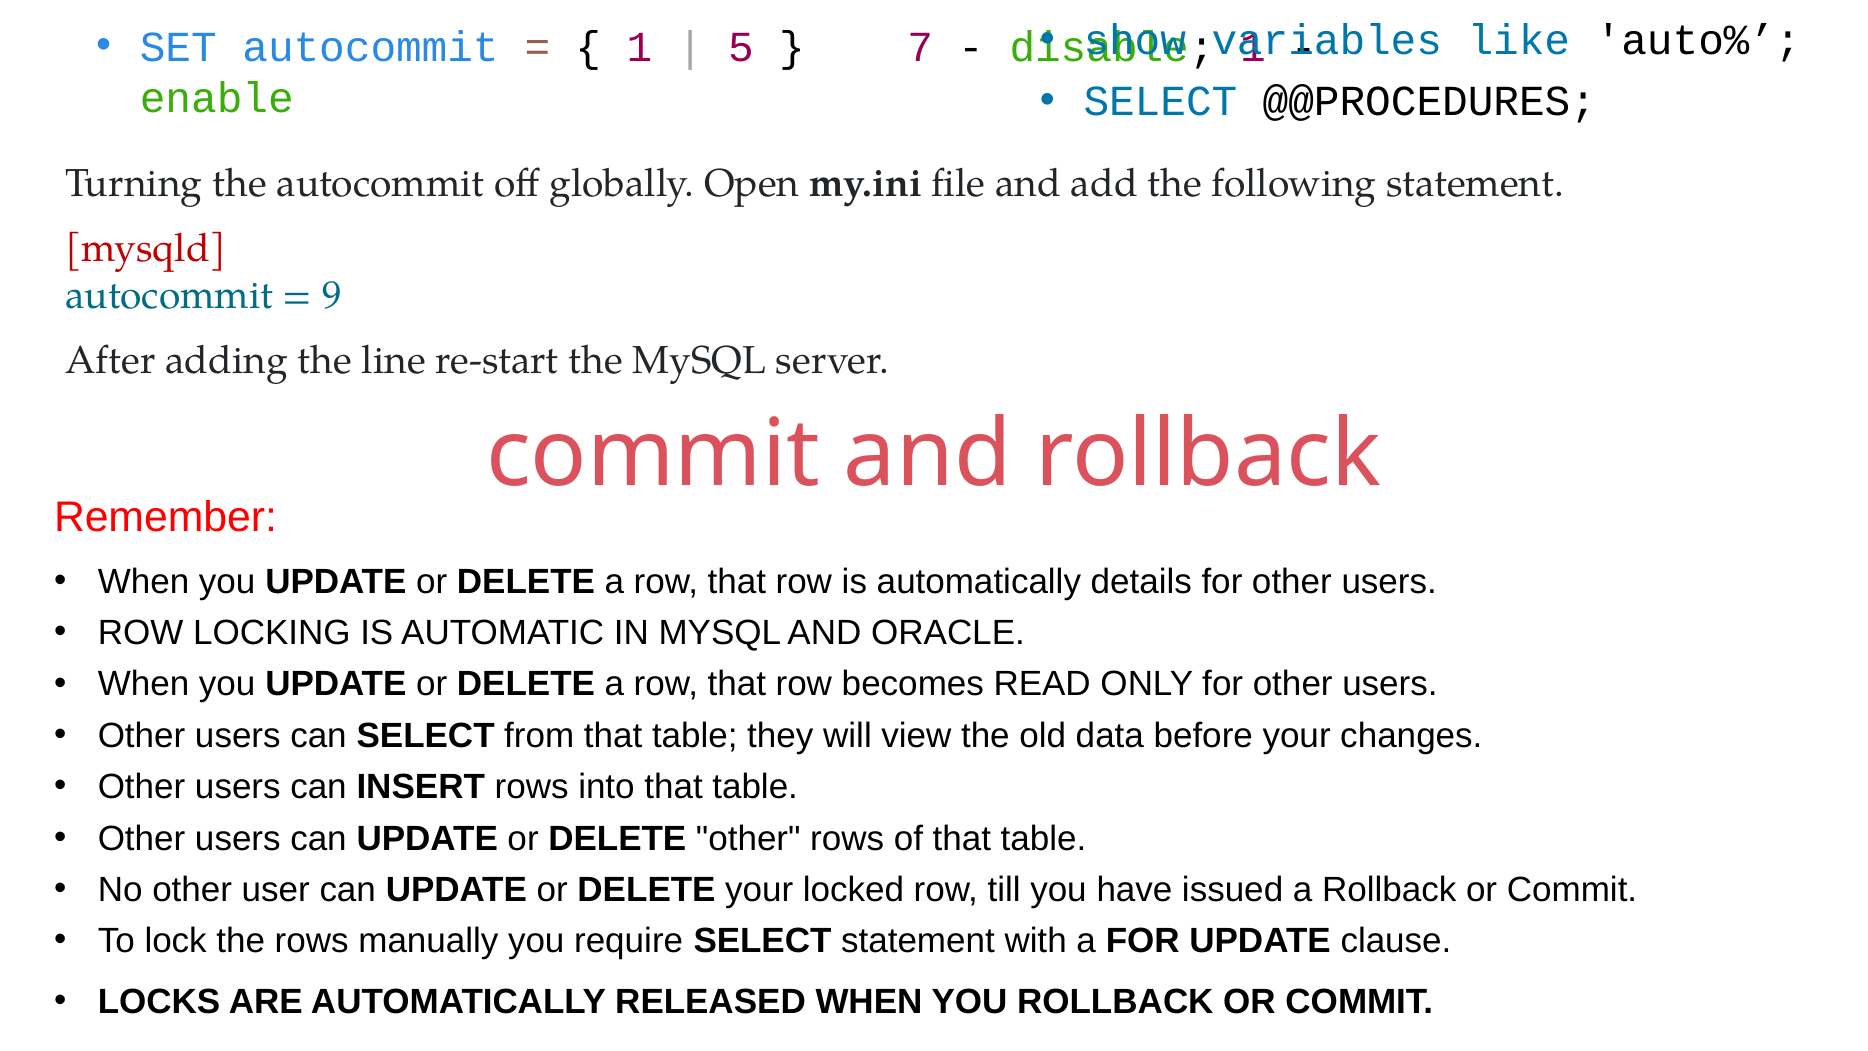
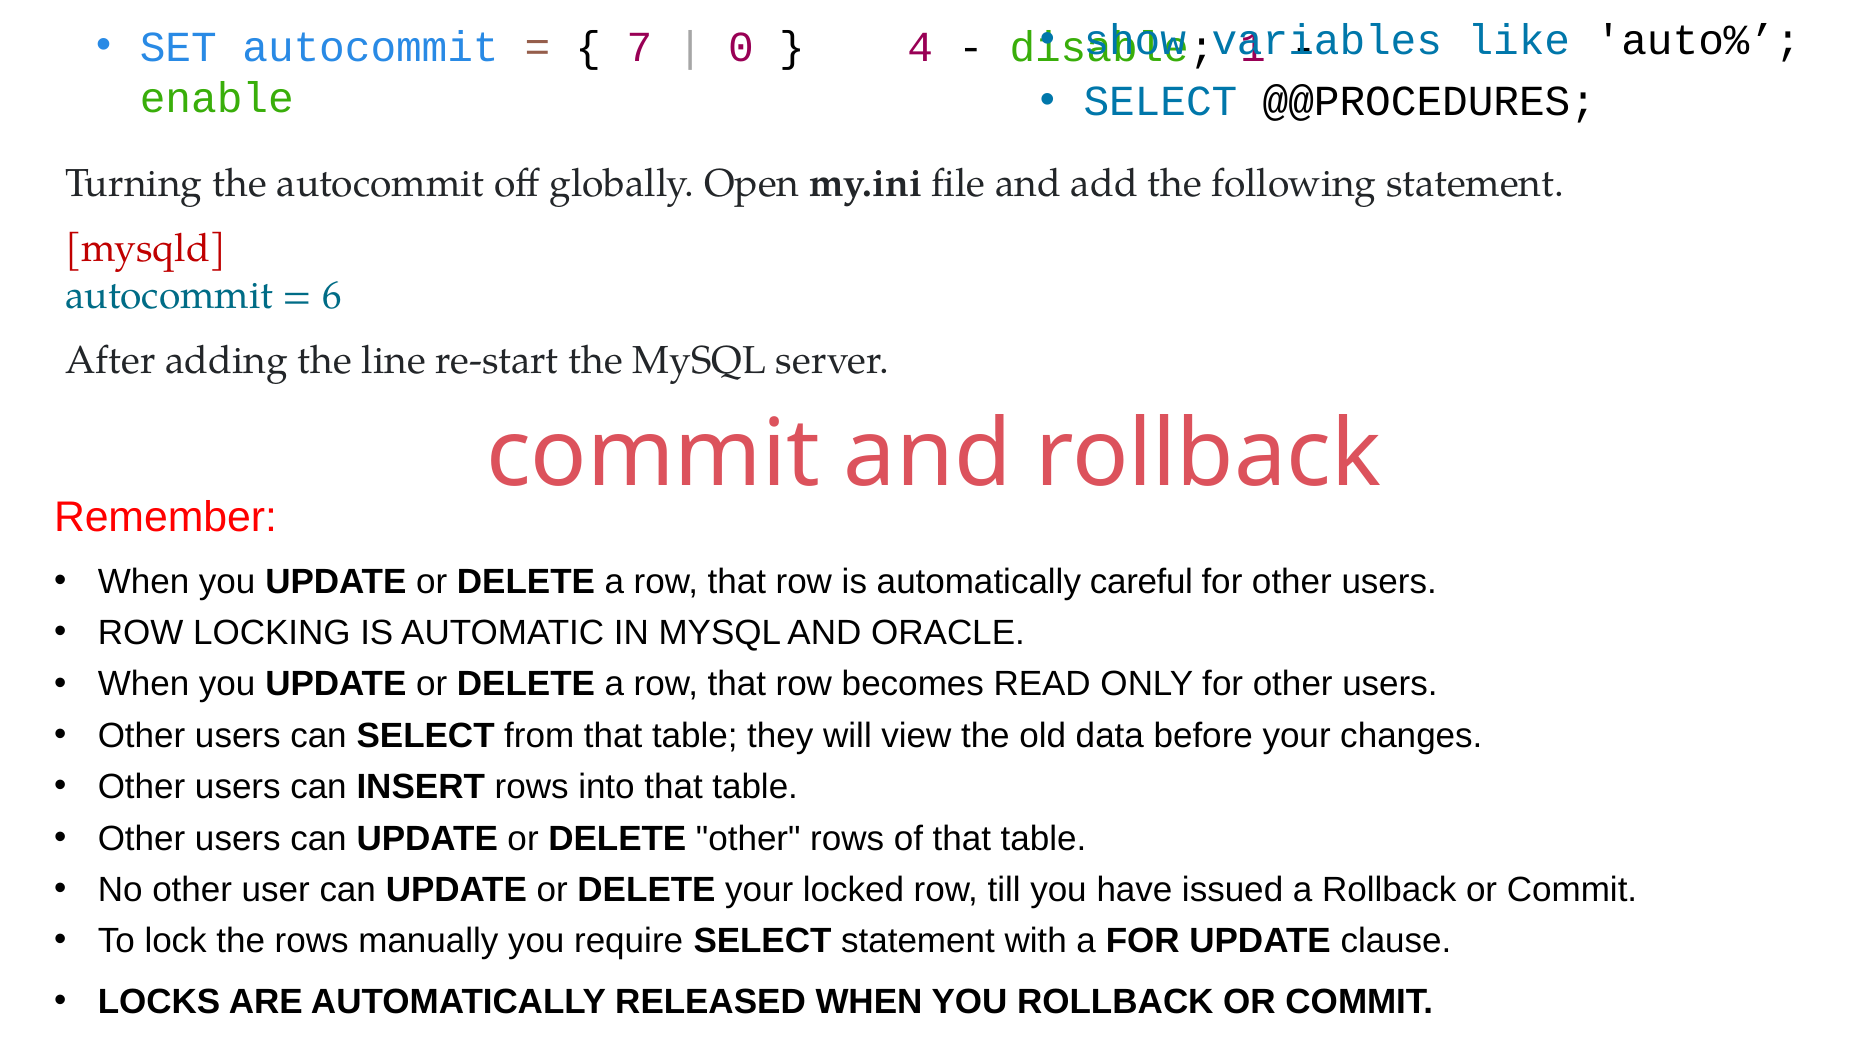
1 at (639, 47): 1 -> 7
5: 5 -> 0
7: 7 -> 4
9: 9 -> 6
details: details -> careful
